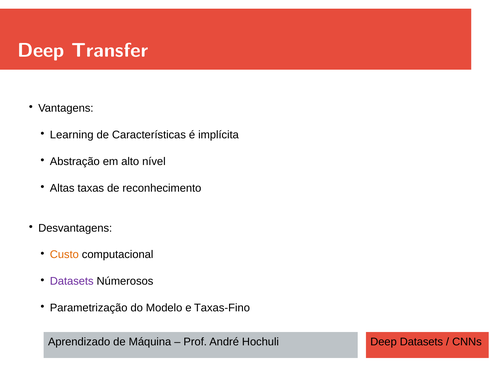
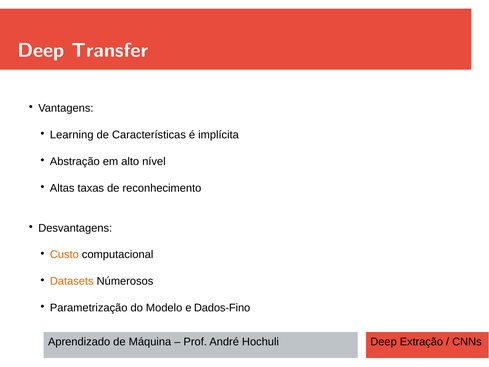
Datasets at (72, 281) colour: purple -> orange
Taxas-Fino: Taxas-Fino -> Dados-Fino
Deep Datasets: Datasets -> Extração
